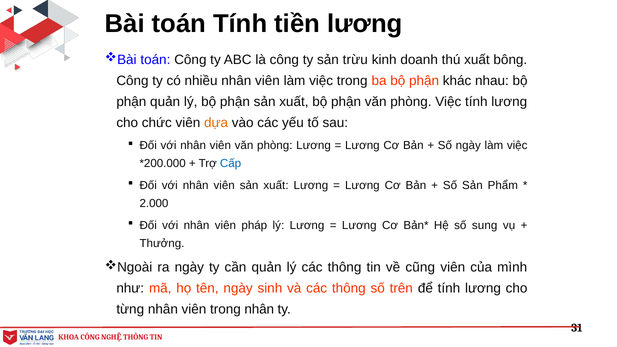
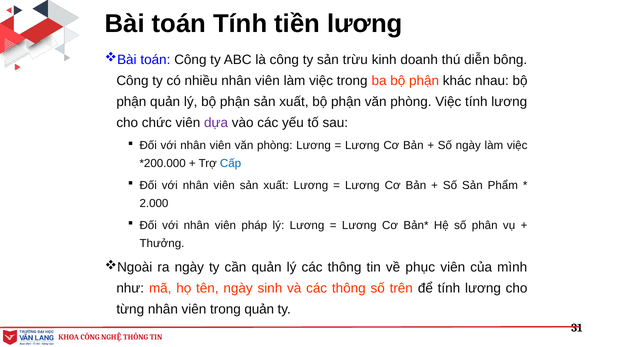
thú xuất: xuất -> diễn
dựa colour: orange -> purple
sung: sung -> phân
cũng: cũng -> phục
trong nhân: nhân -> quản
